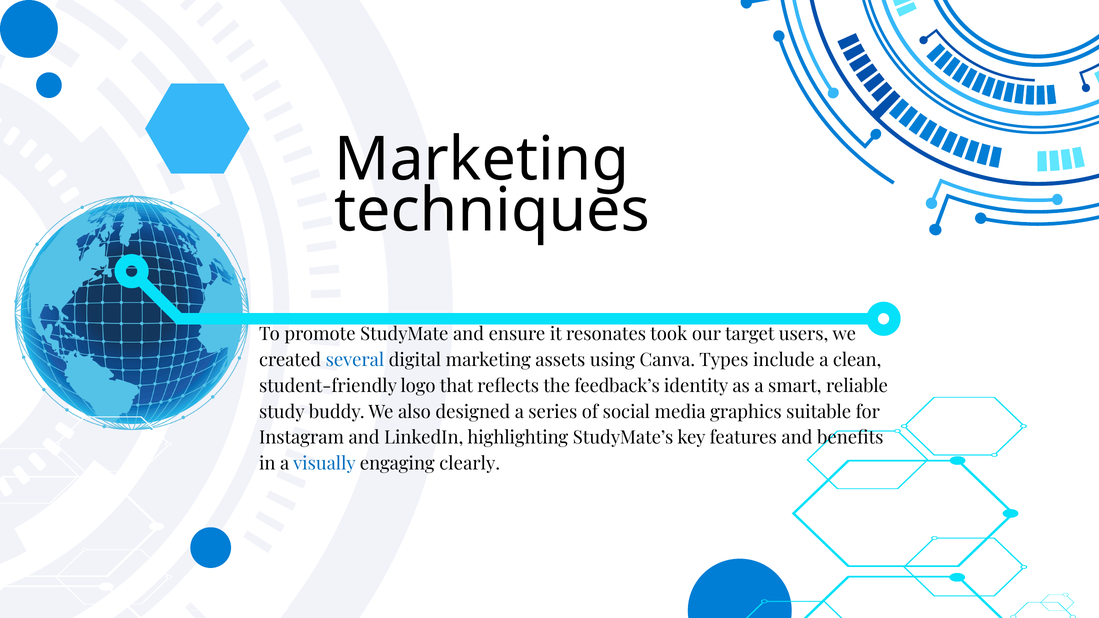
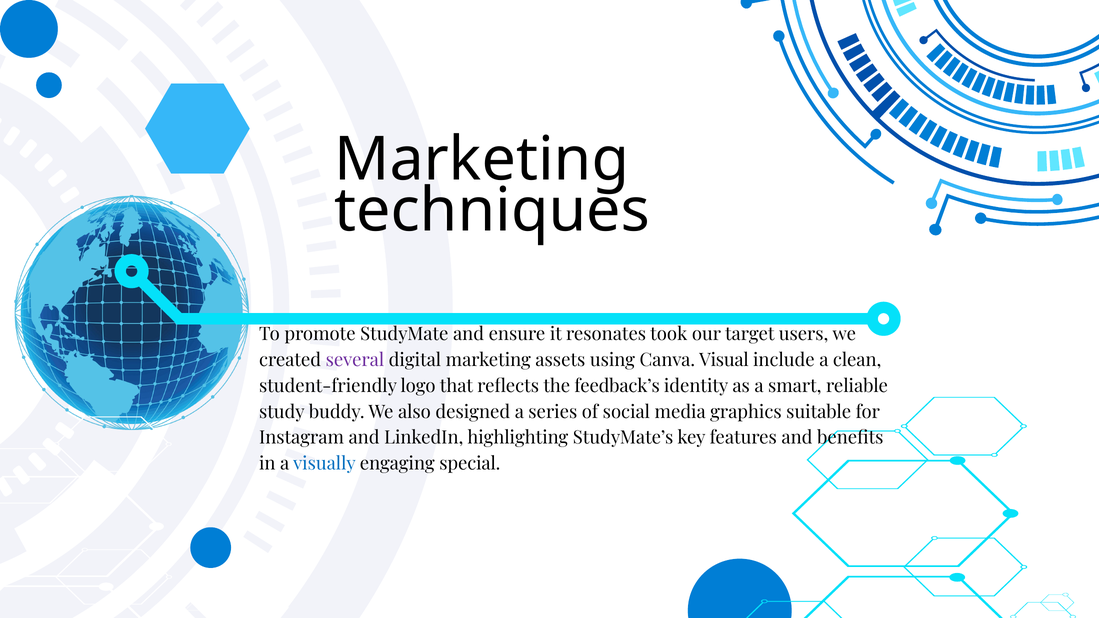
several colour: blue -> purple
Types: Types -> Visual
clearly: clearly -> special
